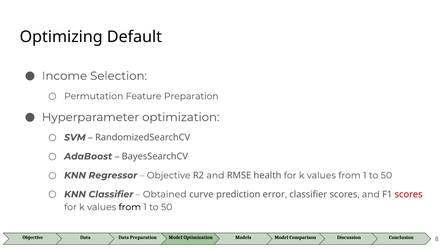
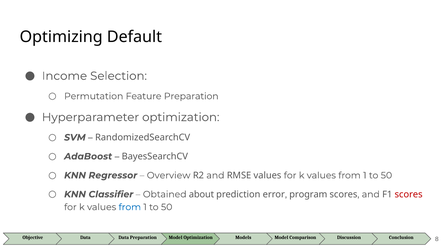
Objective at (169, 176): Objective -> Overview
RMSE health: health -> values
curve: curve -> about
error classifier: classifier -> program
from at (130, 207) colour: black -> blue
